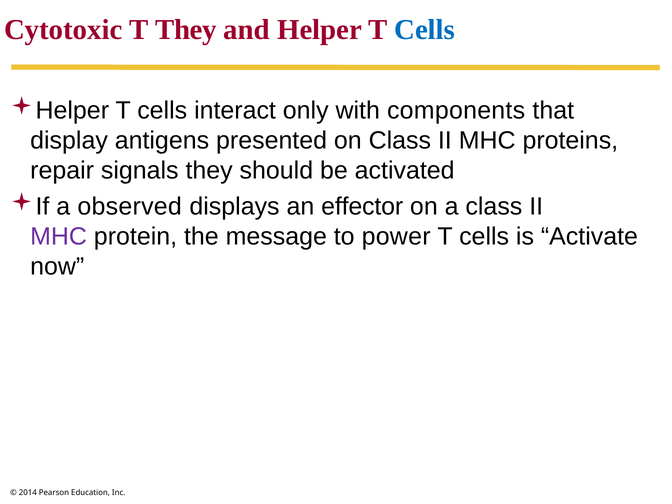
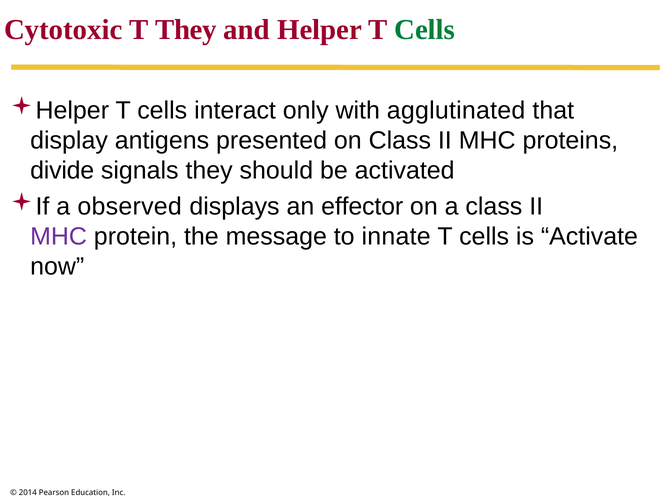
Cells at (425, 30) colour: blue -> green
components: components -> agglutinated
repair: repair -> divide
power: power -> innate
